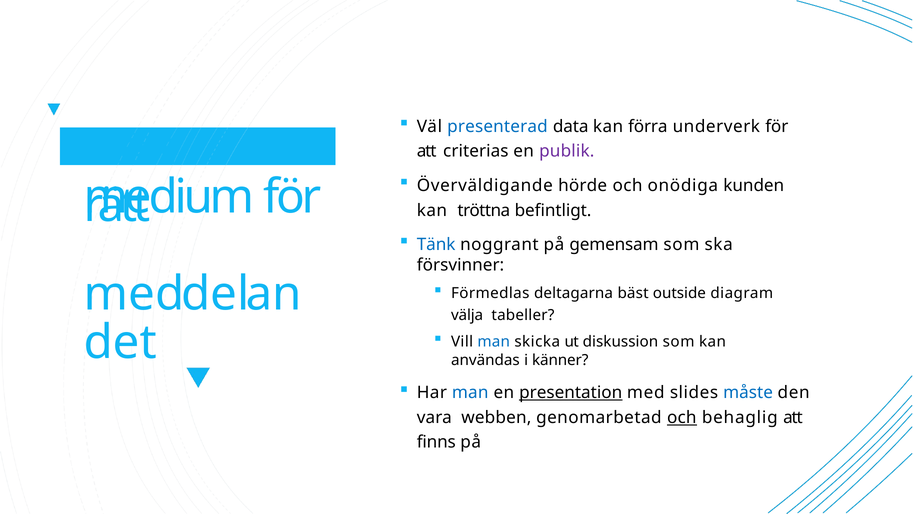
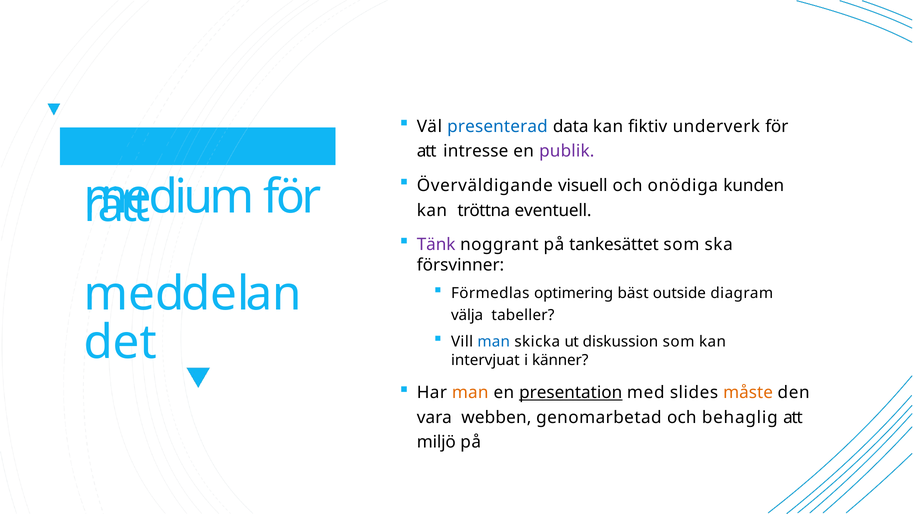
förra: förra -> fiktiv
criterias: criterias -> intresse
hörde: hörde -> visuell
befintligt: befintligt -> eventuell
Tänk colour: blue -> purple
gemensam: gemensam -> tankesättet
deltagarna: deltagarna -> optimering
användas: användas -> intervjuat
man at (470, 393) colour: blue -> orange
måste colour: blue -> orange
och at (682, 418) underline: present -> none
finns: finns -> miljö
